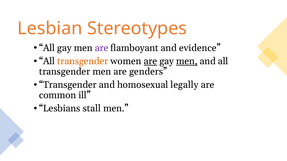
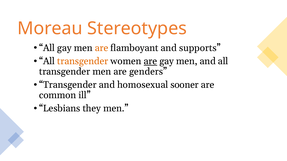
Lesbian: Lesbian -> Moreau
are at (102, 48) colour: purple -> orange
evidence: evidence -> supports
men at (187, 61) underline: present -> none
legally: legally -> sooner
stall: stall -> they
